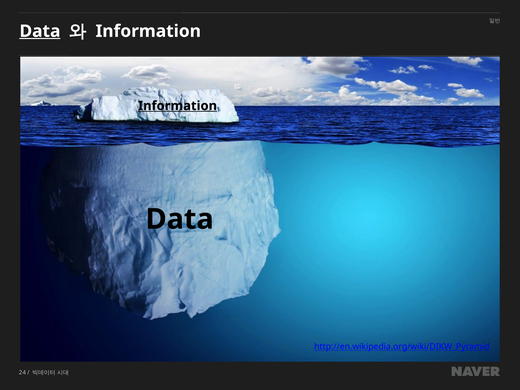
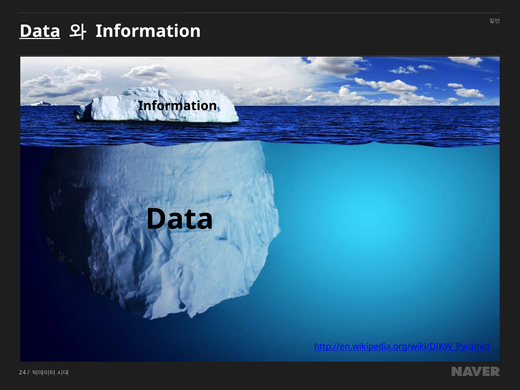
Information at (178, 106) underline: present -> none
